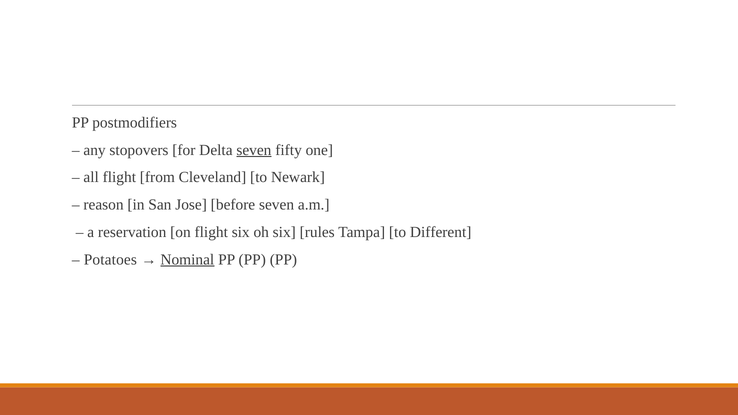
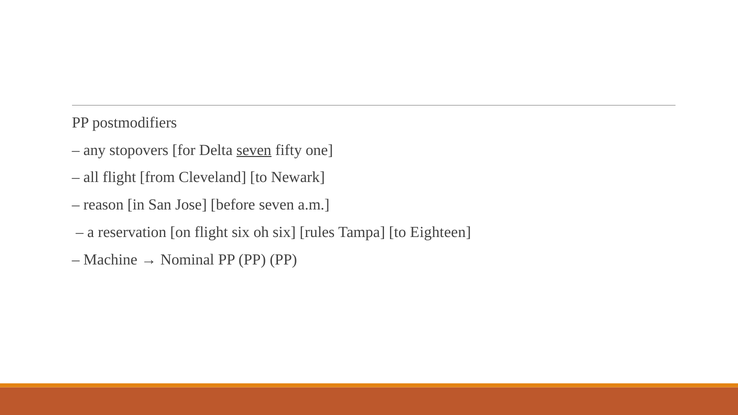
Different: Different -> Eighteen
Potatoes: Potatoes -> Machine
Nominal underline: present -> none
